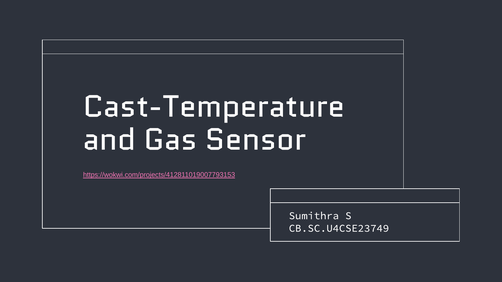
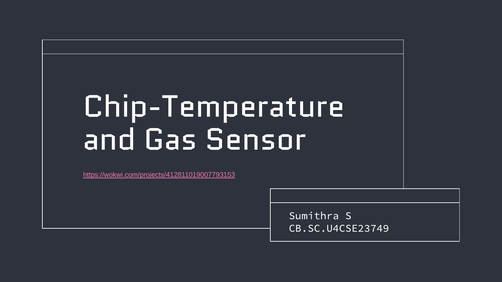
Cast-Temperature: Cast-Temperature -> Chip-Temperature
